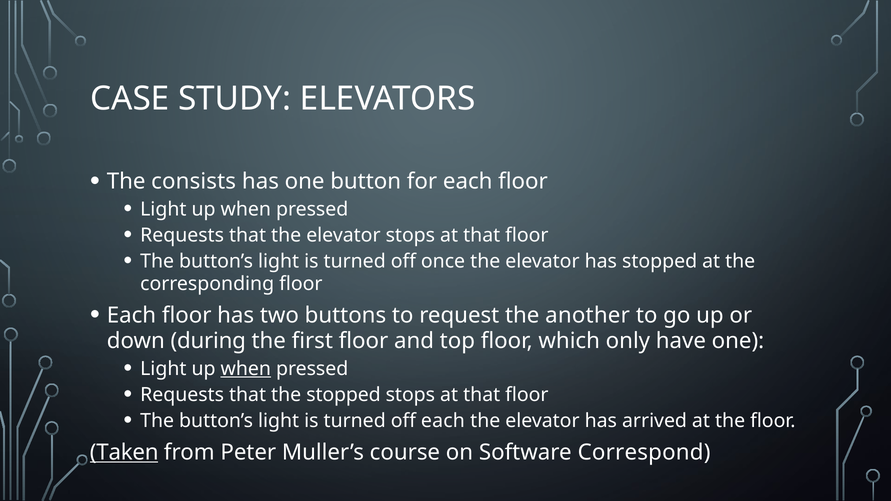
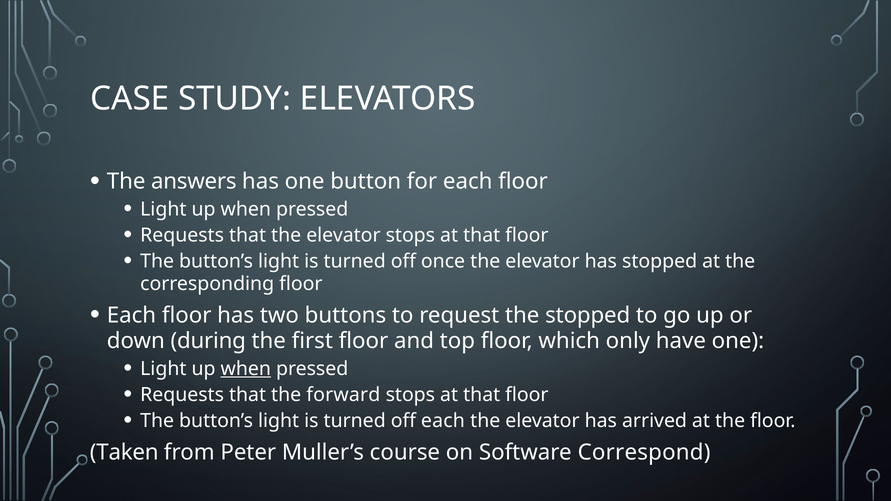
consists: consists -> answers
the another: another -> stopped
the stopped: stopped -> forward
Taken underline: present -> none
